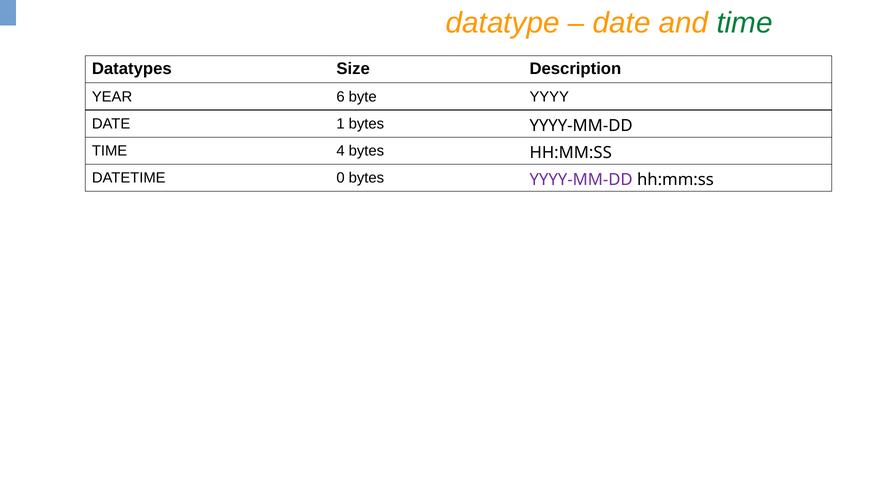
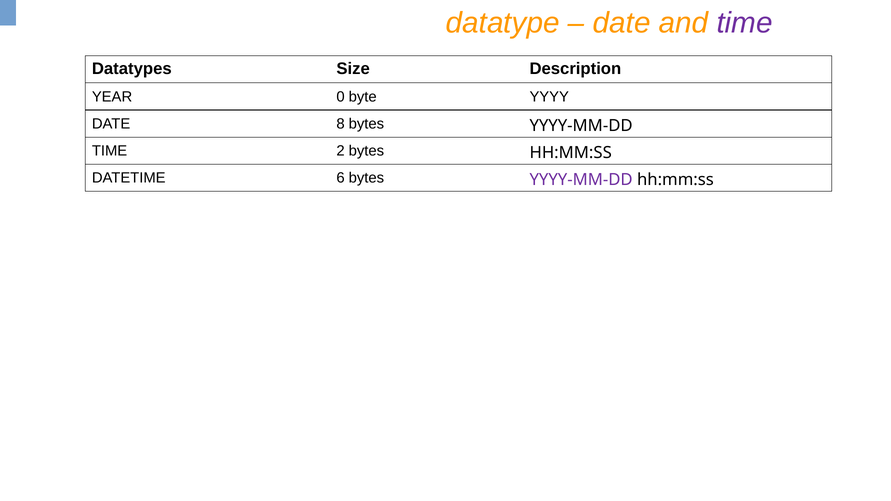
time at (745, 23) colour: green -> purple
6: 6 -> 0
1: 1 -> 8
4: 4 -> 2
0: 0 -> 6
